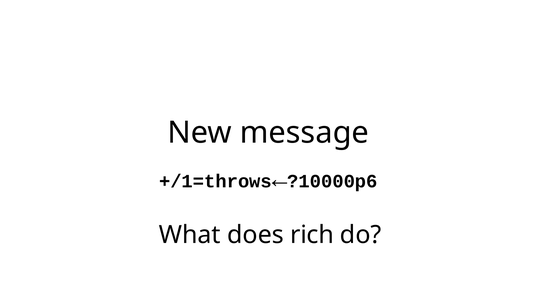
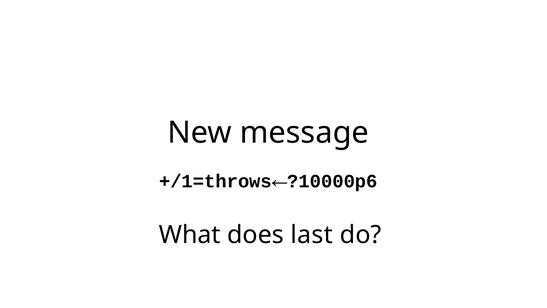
rich: rich -> last
